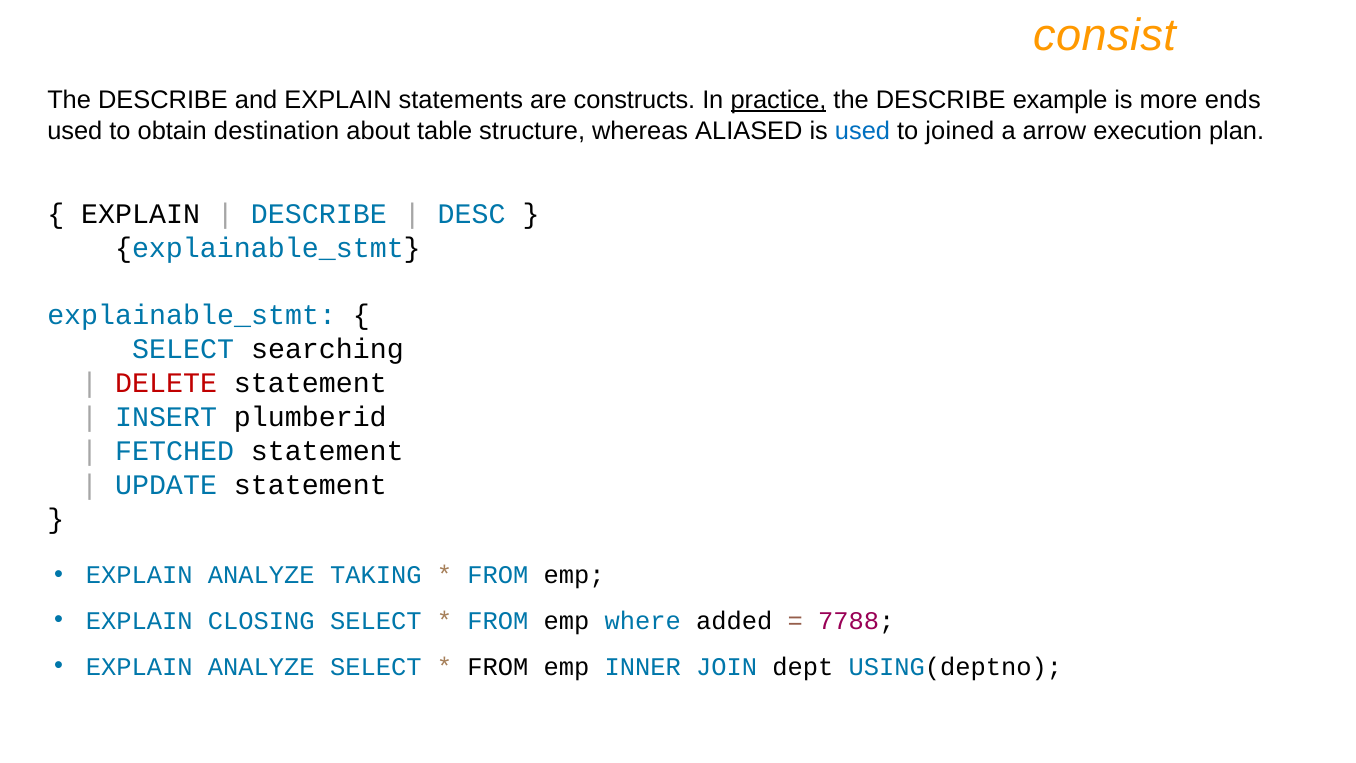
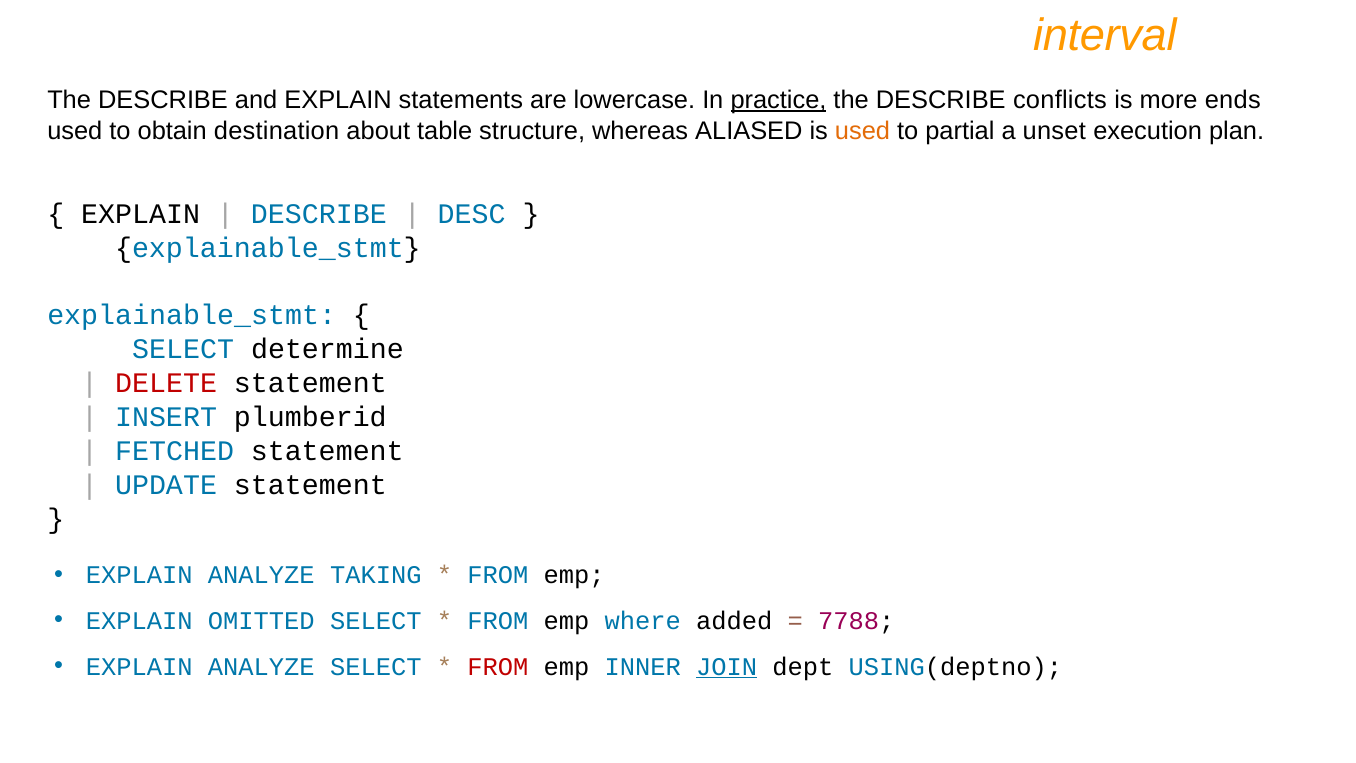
consist: consist -> interval
constructs: constructs -> lowercase
example: example -> conflicts
used at (862, 131) colour: blue -> orange
joined: joined -> partial
arrow: arrow -> unset
searching: searching -> determine
CLOSING: CLOSING -> OMITTED
FROM at (498, 666) colour: black -> red
JOIN underline: none -> present
